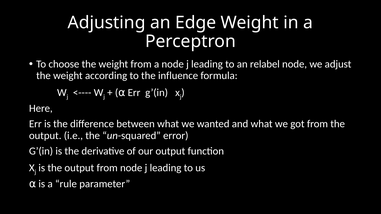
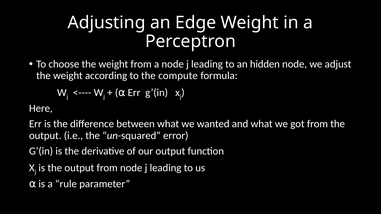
relabel: relabel -> hidden
influence: influence -> compute
